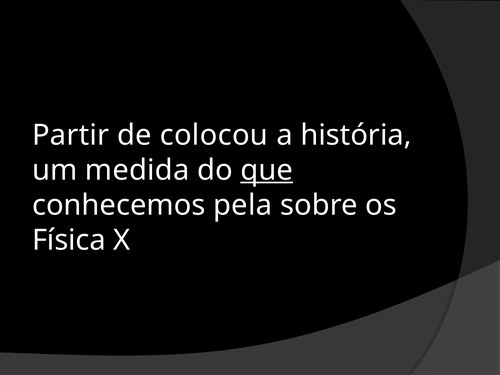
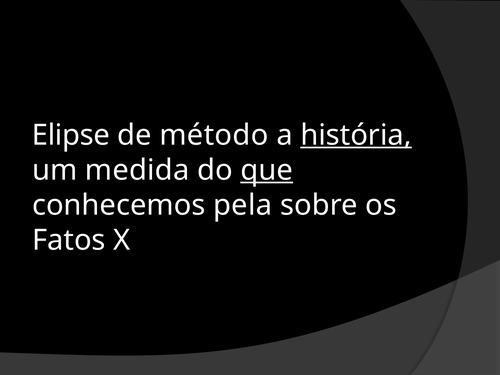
Partir: Partir -> Elipse
colocou: colocou -> método
história underline: none -> present
Física: Física -> Fatos
